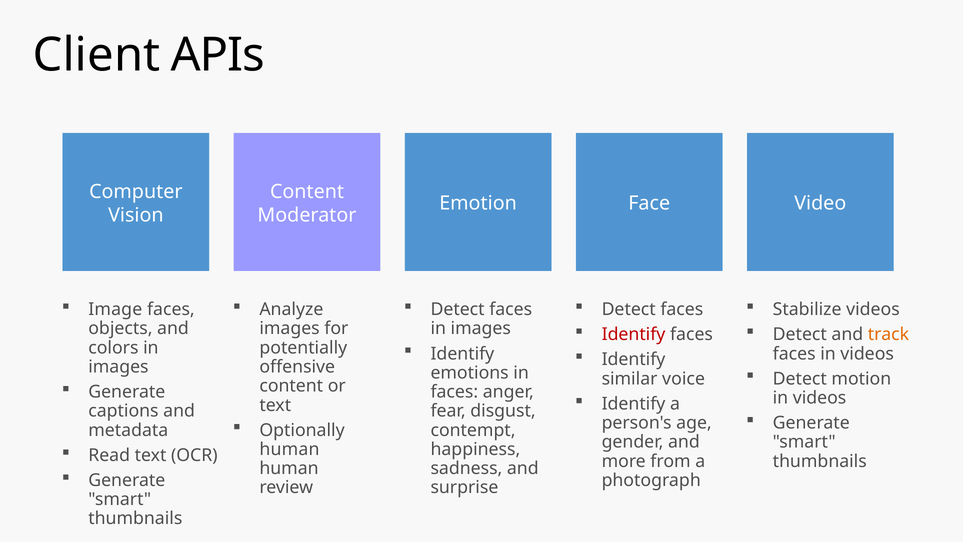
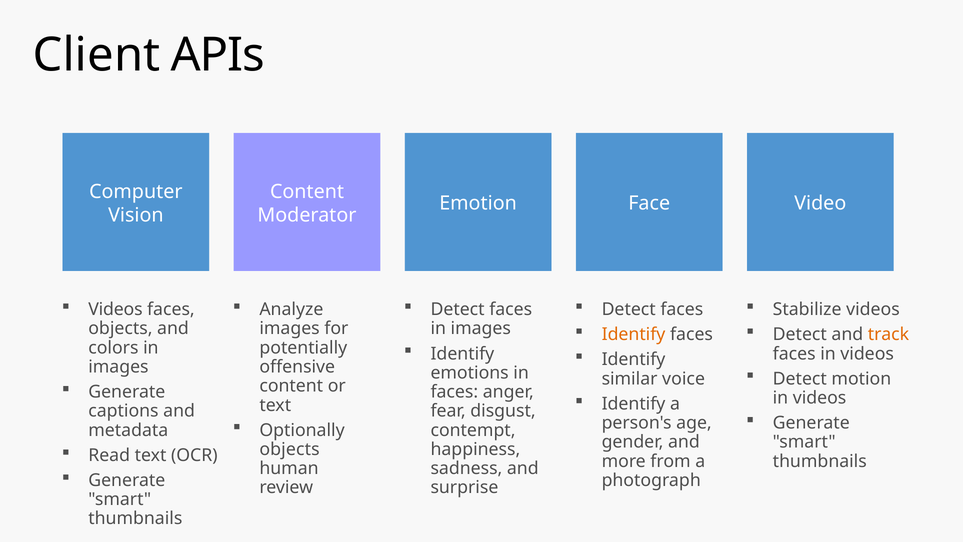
Image at (115, 309): Image -> Videos
Identify at (634, 334) colour: red -> orange
human at (289, 449): human -> objects
